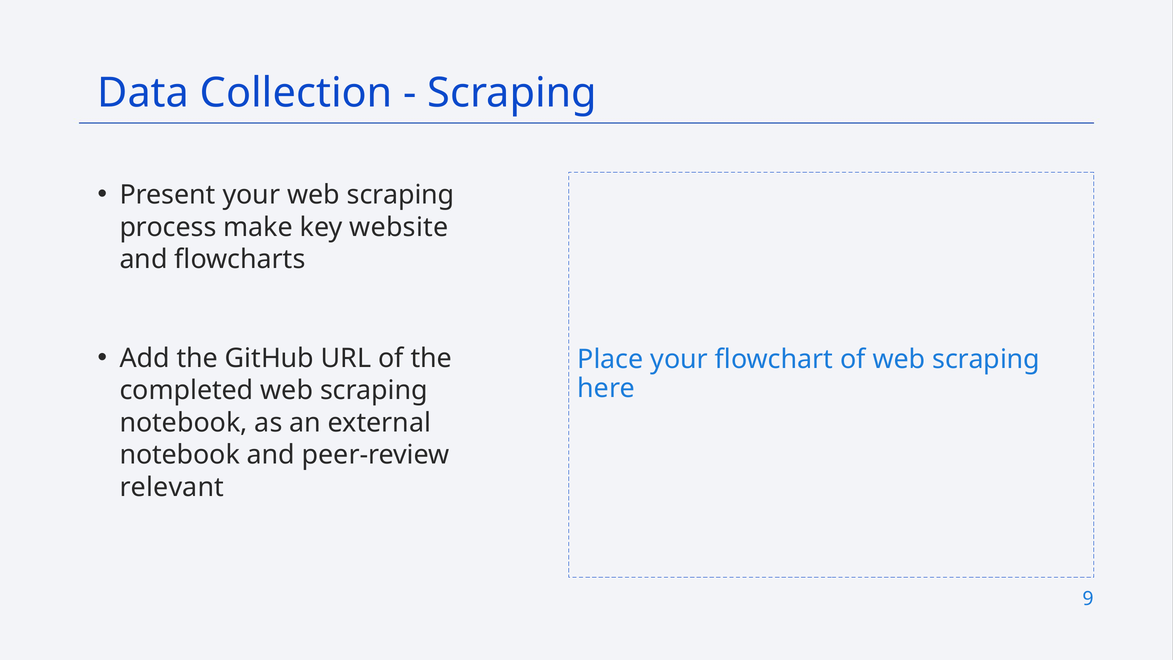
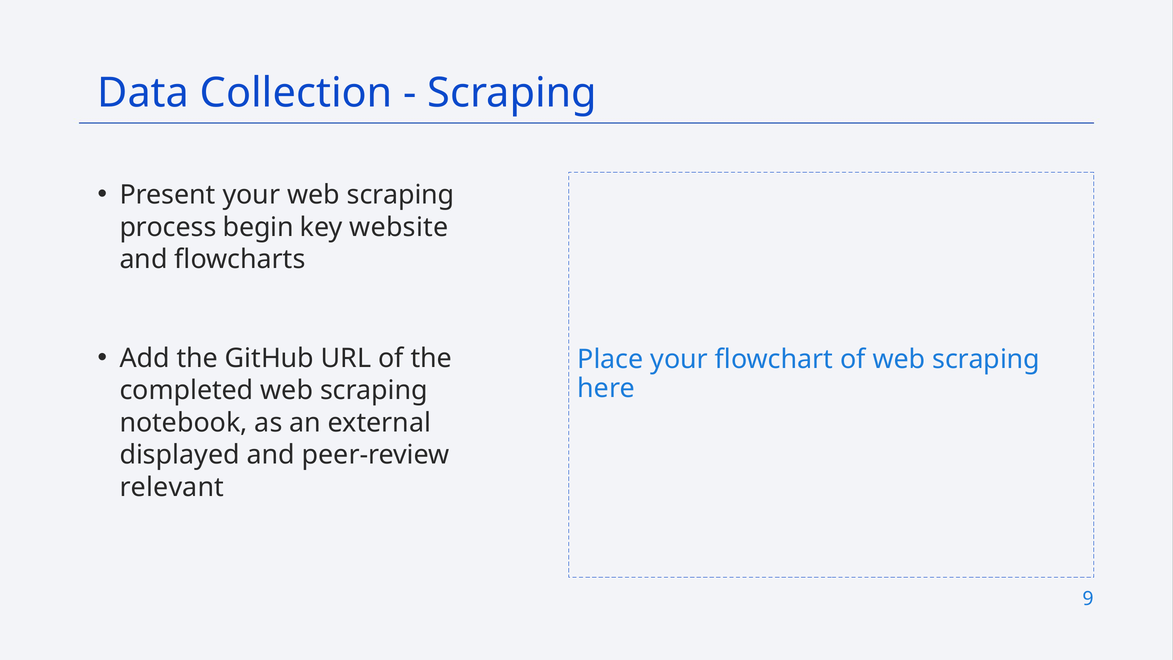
make: make -> begin
notebook at (180, 455): notebook -> displayed
